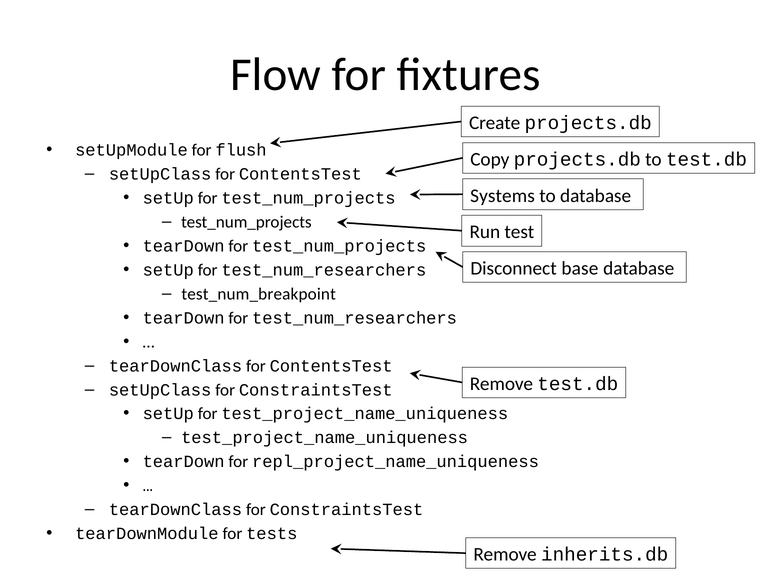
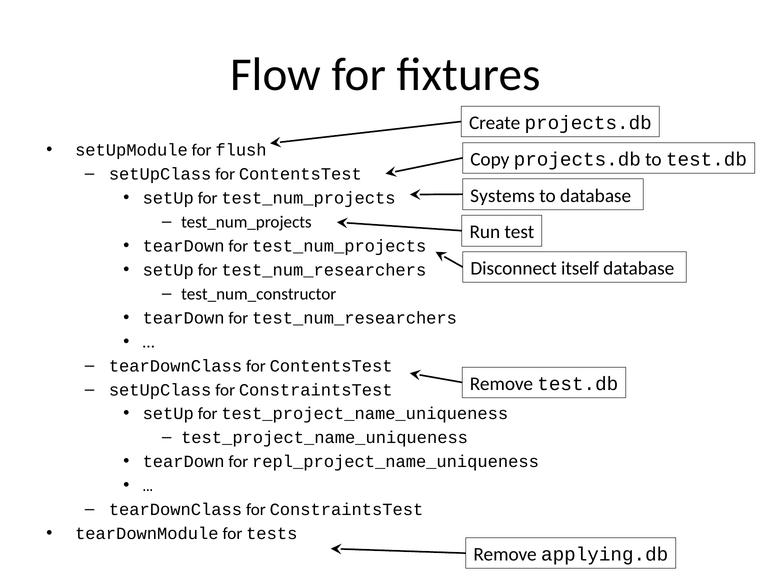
base: base -> itself
test_num_breakpoint: test_num_breakpoint -> test_num_constructor
inherits.db: inherits.db -> applying.db
